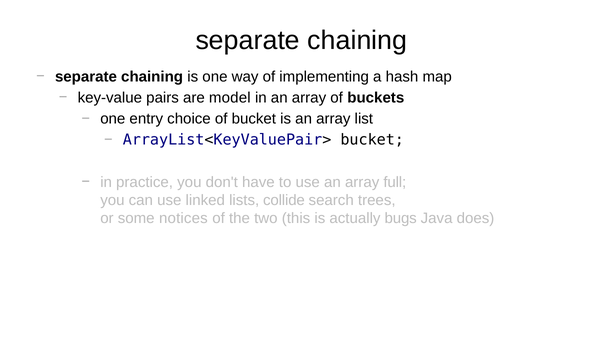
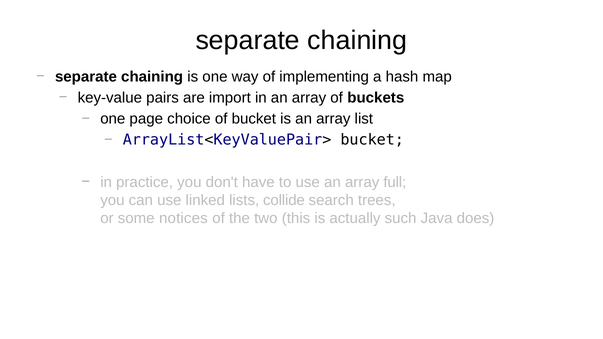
model: model -> import
entry: entry -> page
bugs: bugs -> such
